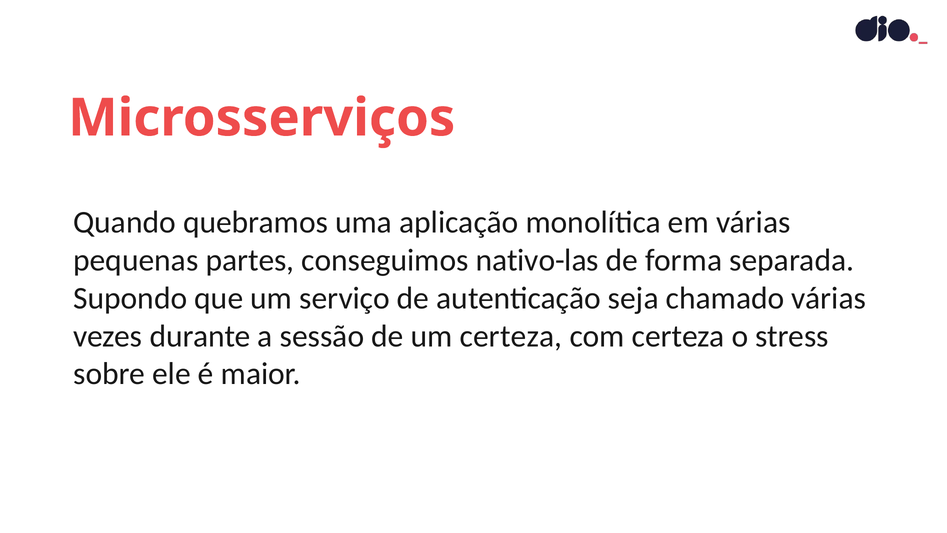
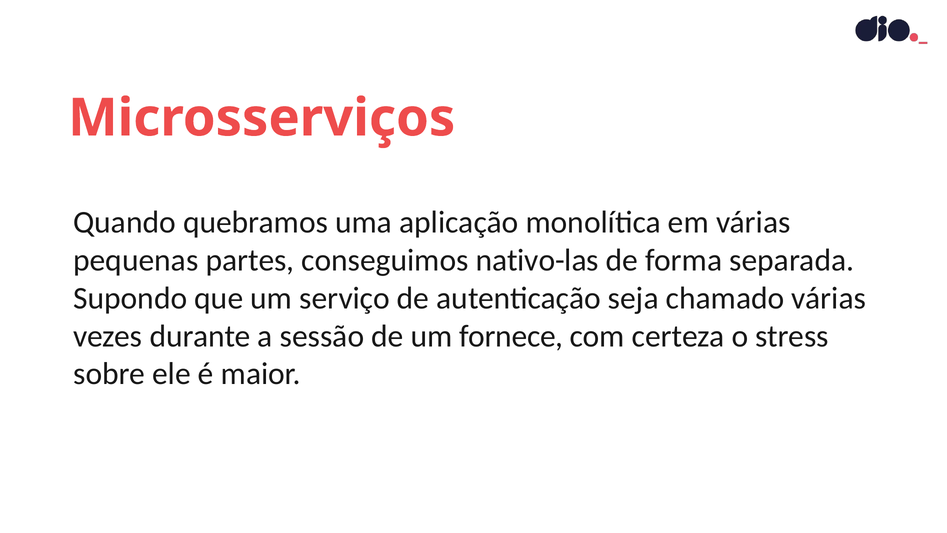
um certeza: certeza -> fornece
